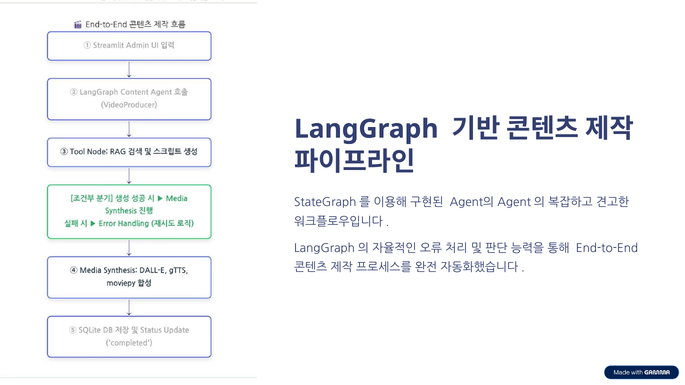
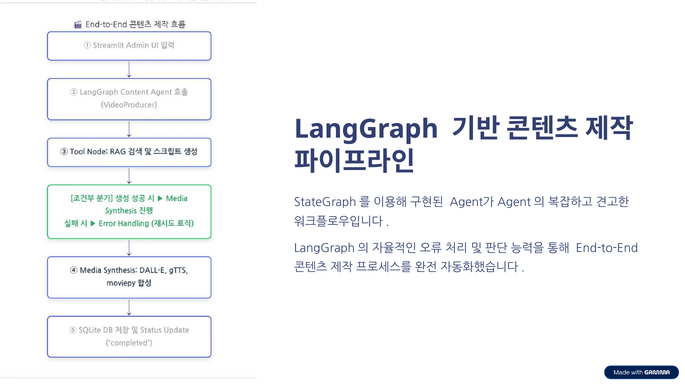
Agent의 at (472, 203): Agent의 -> Agent가
